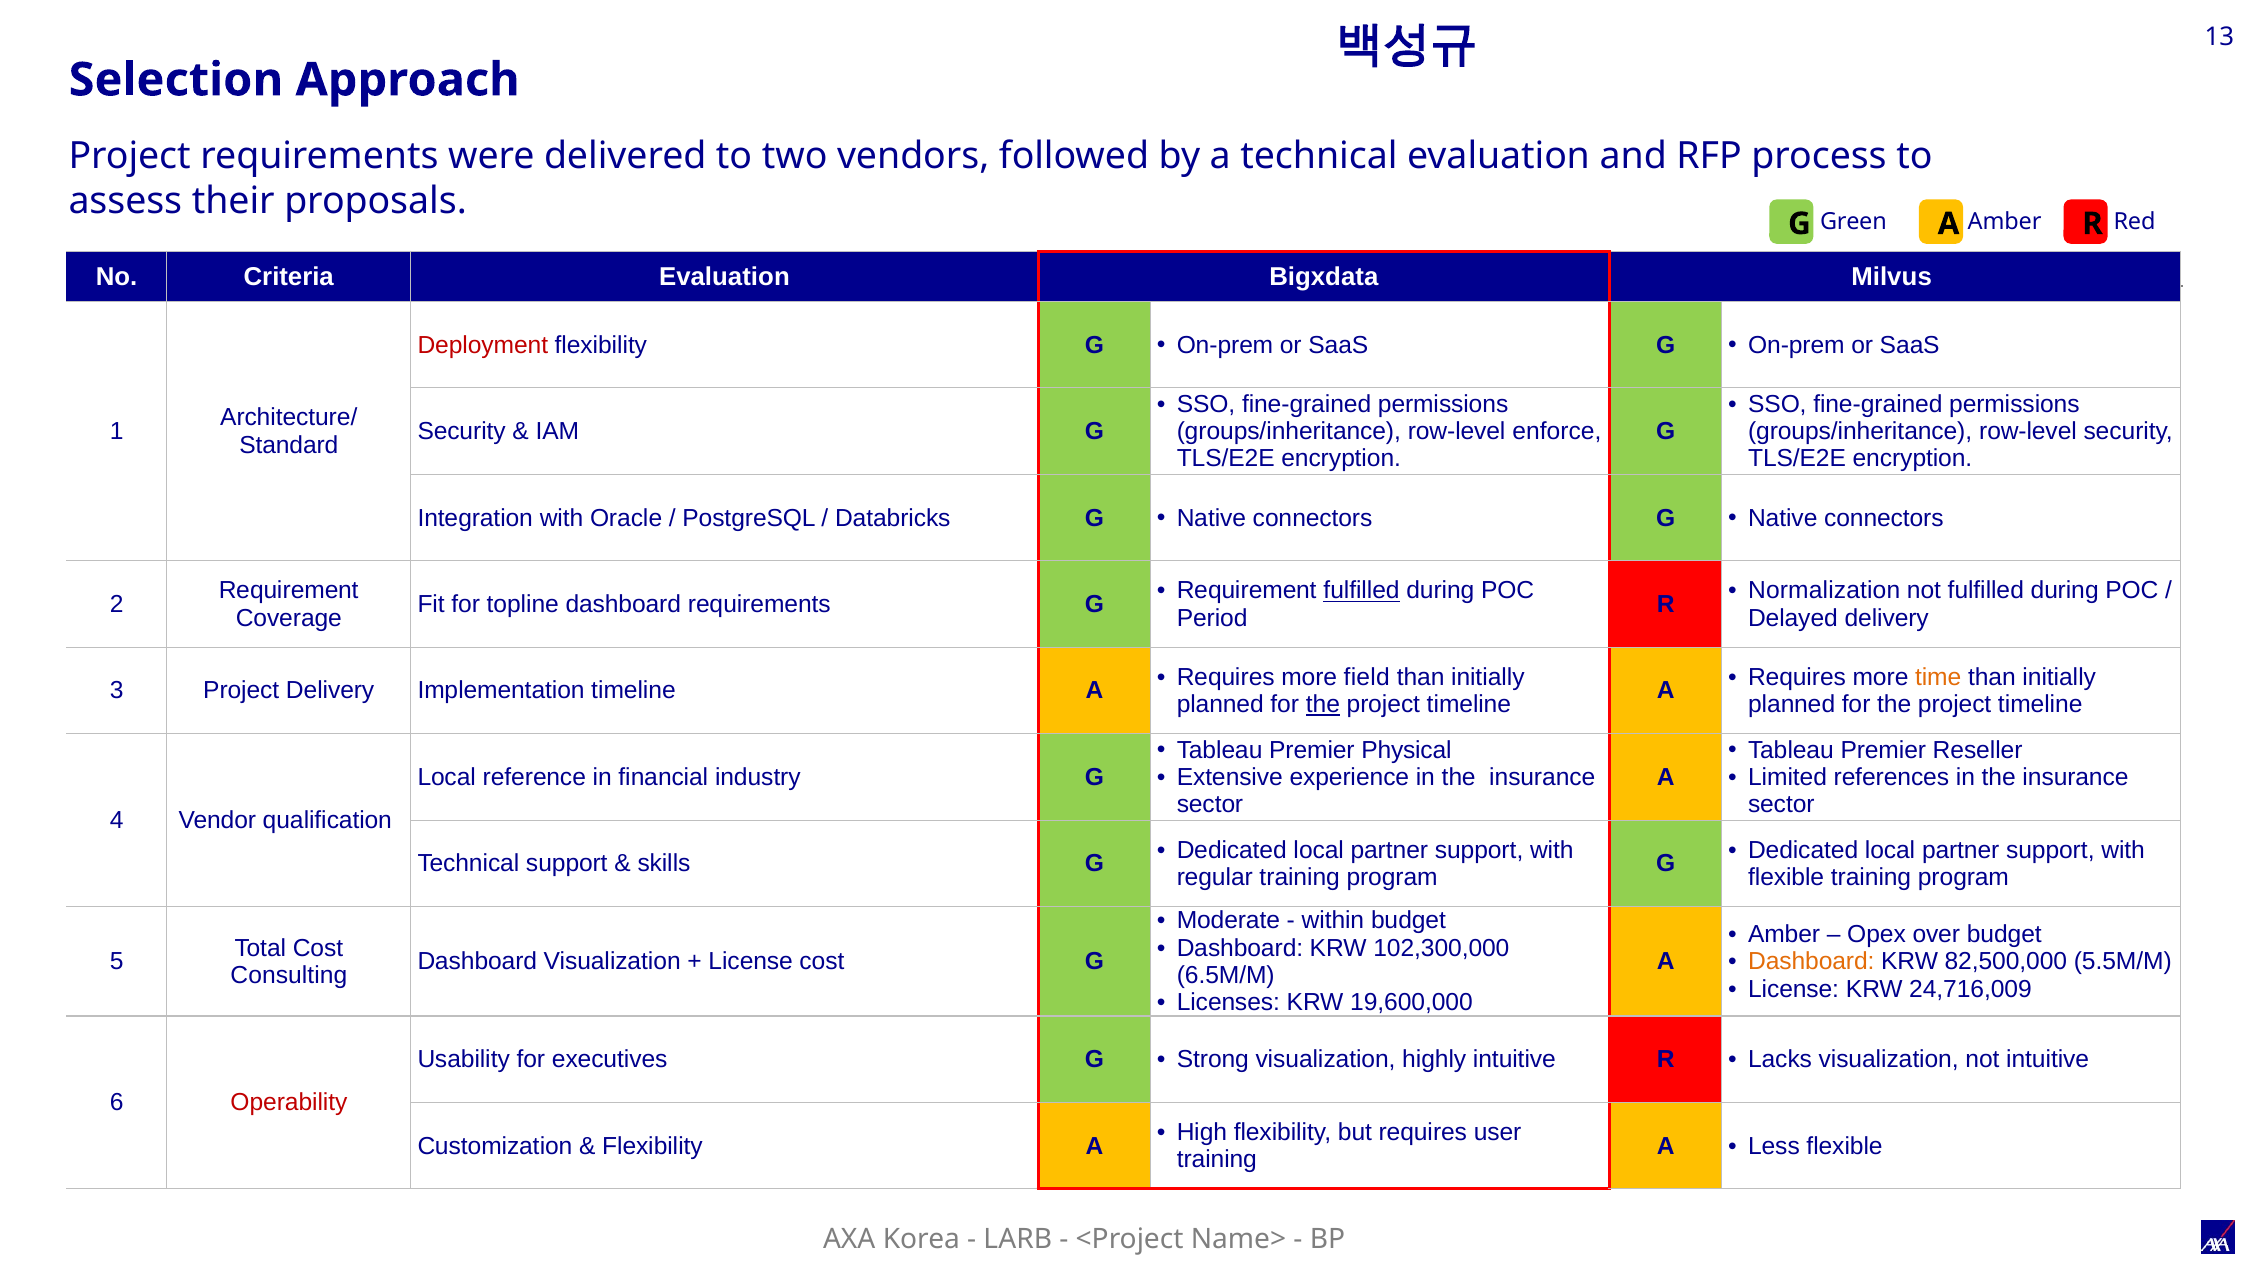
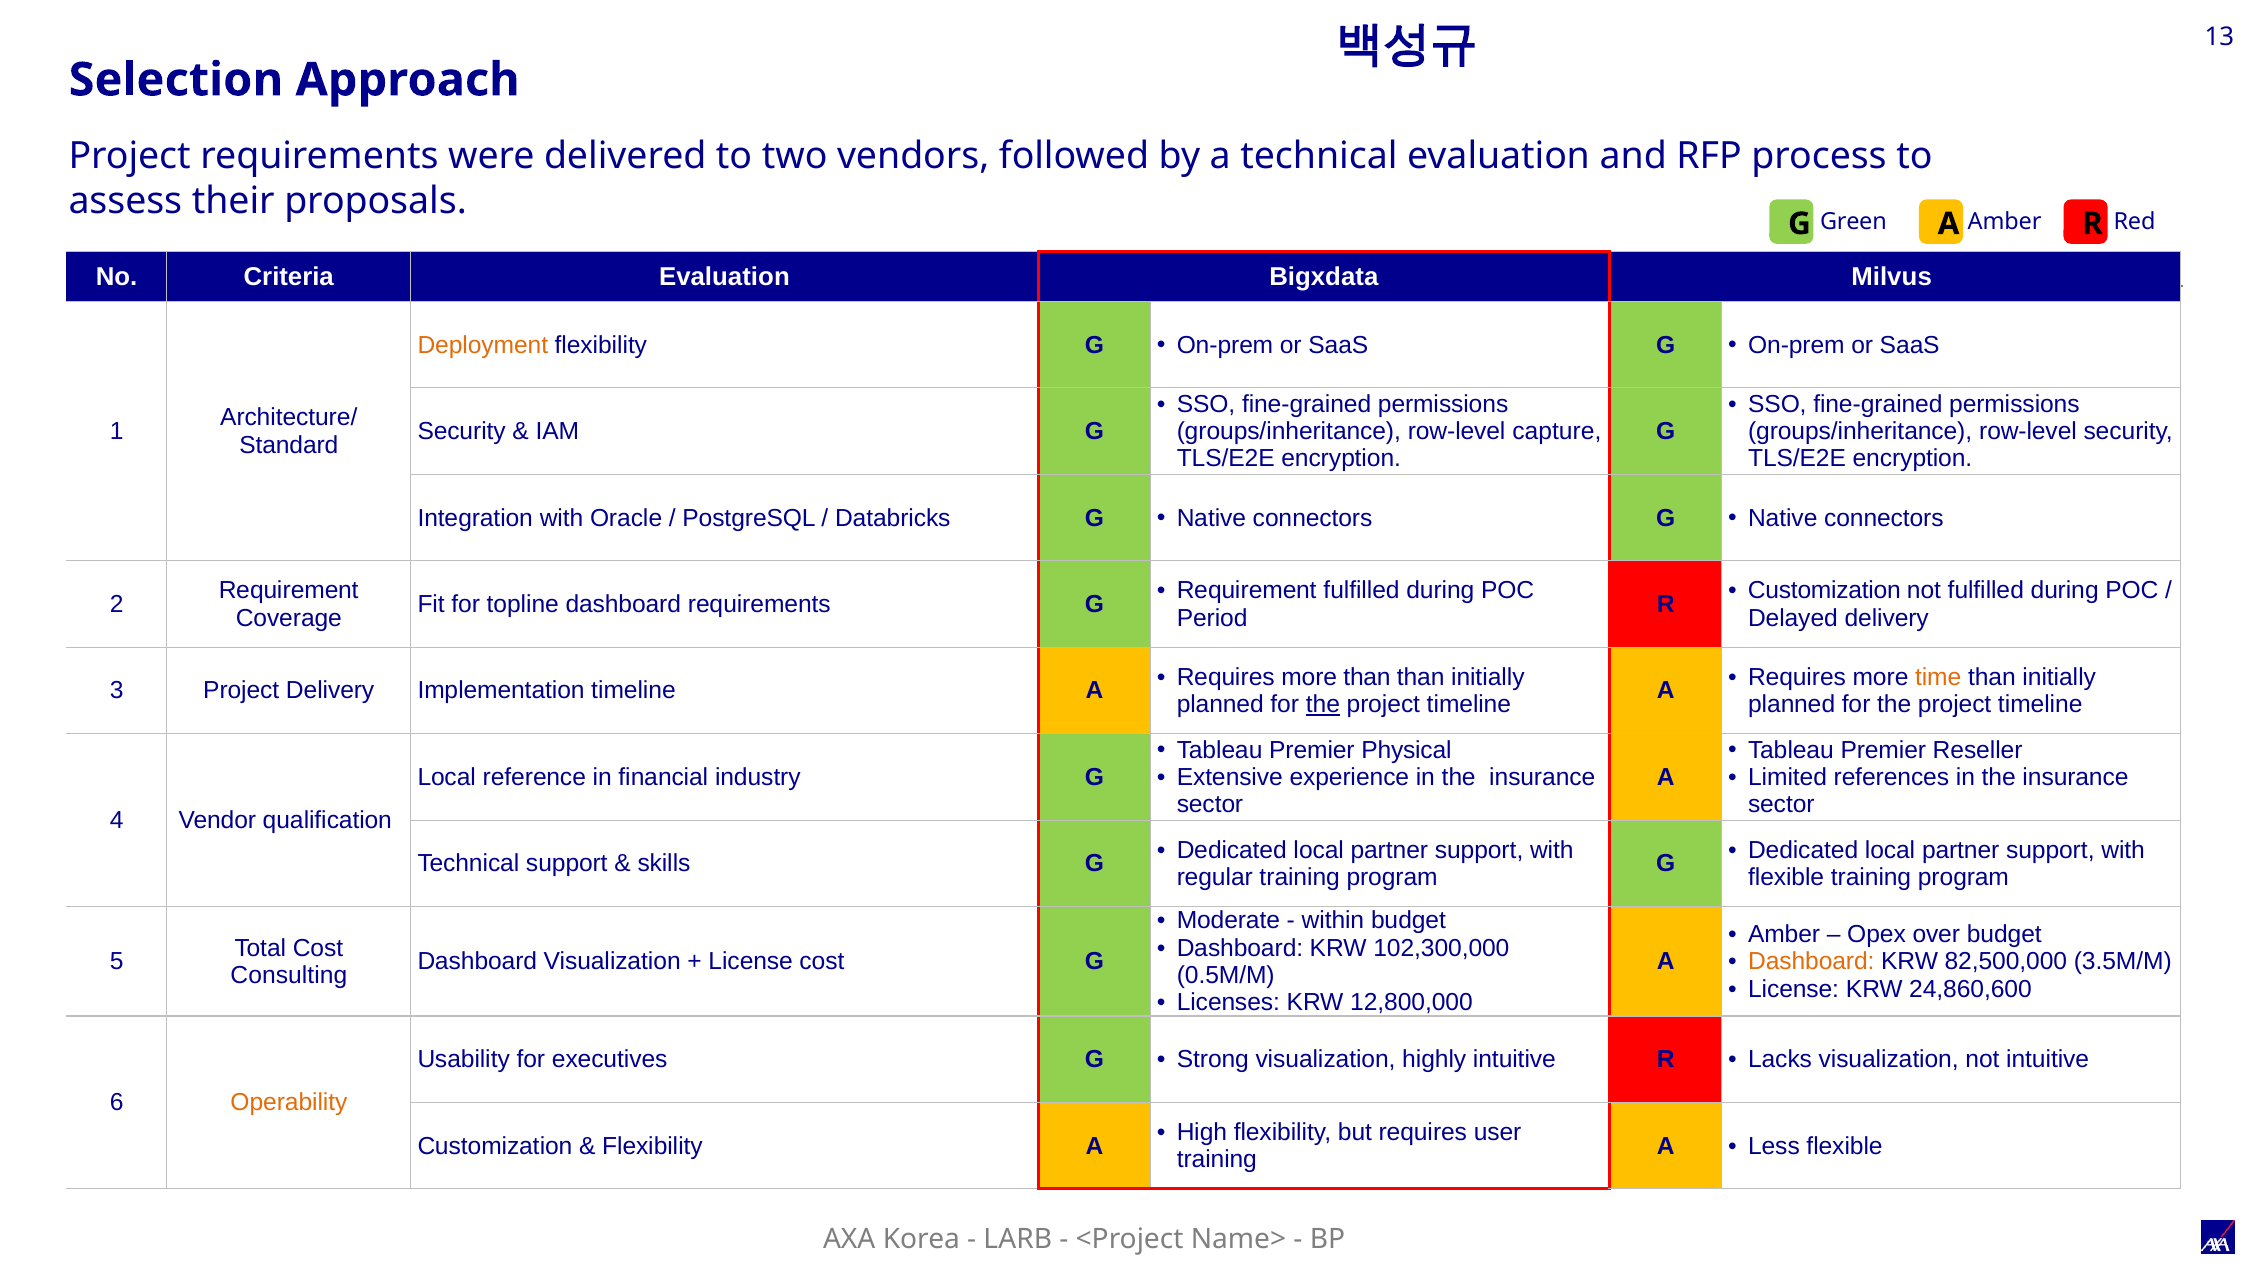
Deployment colour: red -> orange
enforce: enforce -> capture
fulfilled at (1362, 591) underline: present -> none
Normalization at (1824, 591): Normalization -> Customization
more field: field -> than
5.5M/M: 5.5M/M -> 3.5M/M
6.5M/M: 6.5M/M -> 0.5M/M
24,716,009: 24,716,009 -> 24,860,600
19,600,000: 19,600,000 -> 12,800,000
Operability colour: red -> orange
